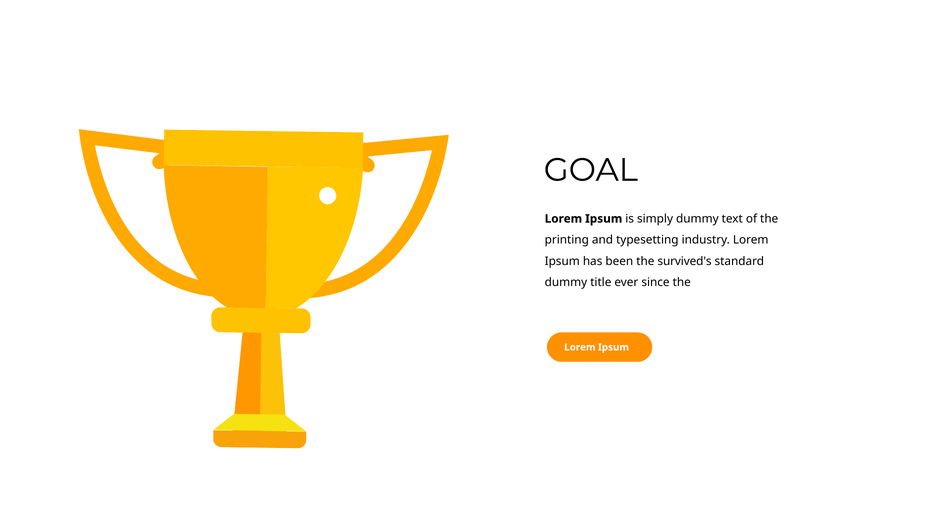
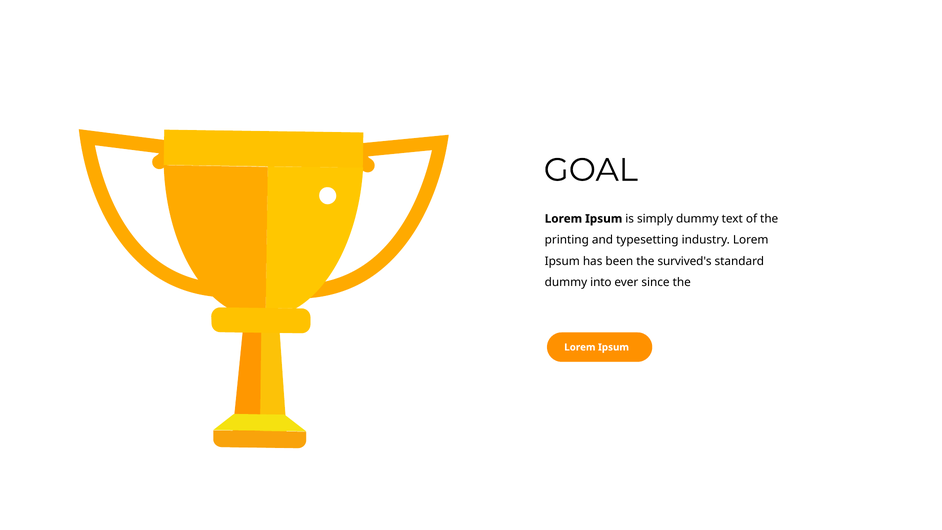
title: title -> into
